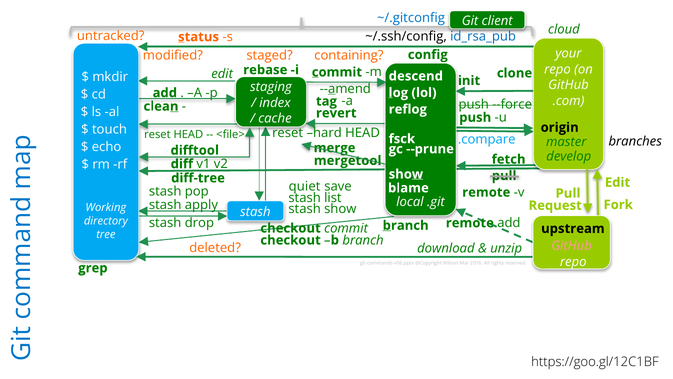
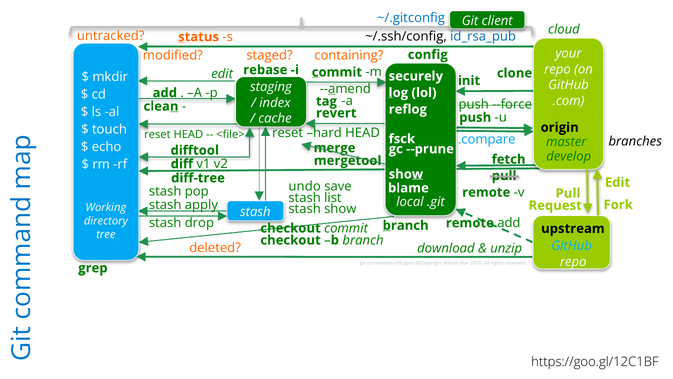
descend: descend -> securely
quiet: quiet -> undo
GitHub at (572, 246) colour: pink -> light blue
